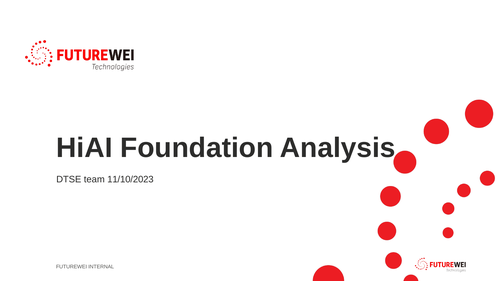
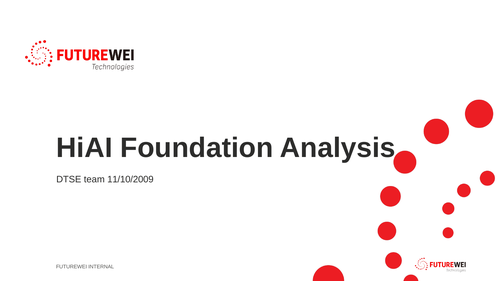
11/10/2023: 11/10/2023 -> 11/10/2009
